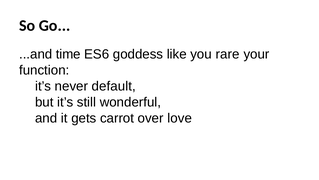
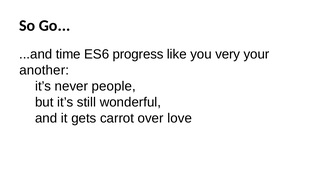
goddess: goddess -> progress
rare: rare -> very
function: function -> another
default: default -> people
